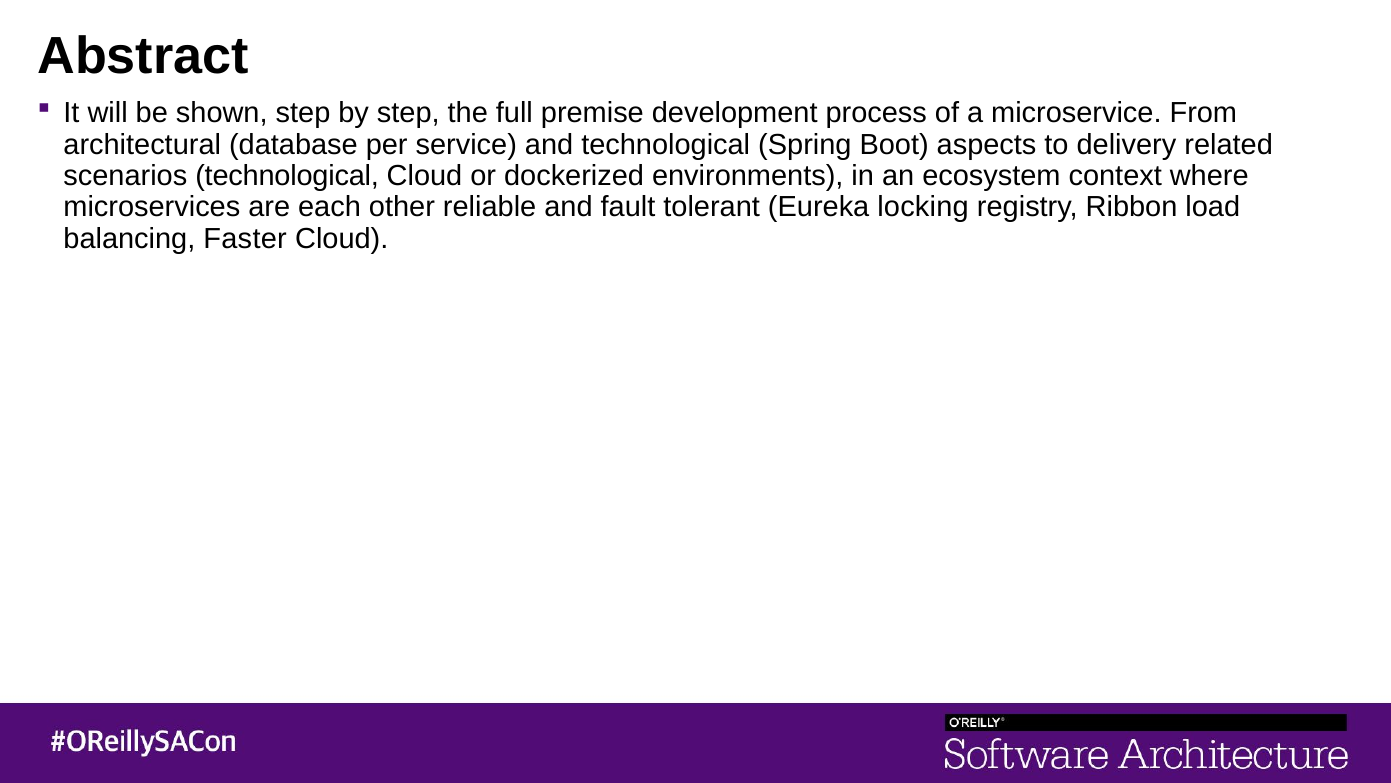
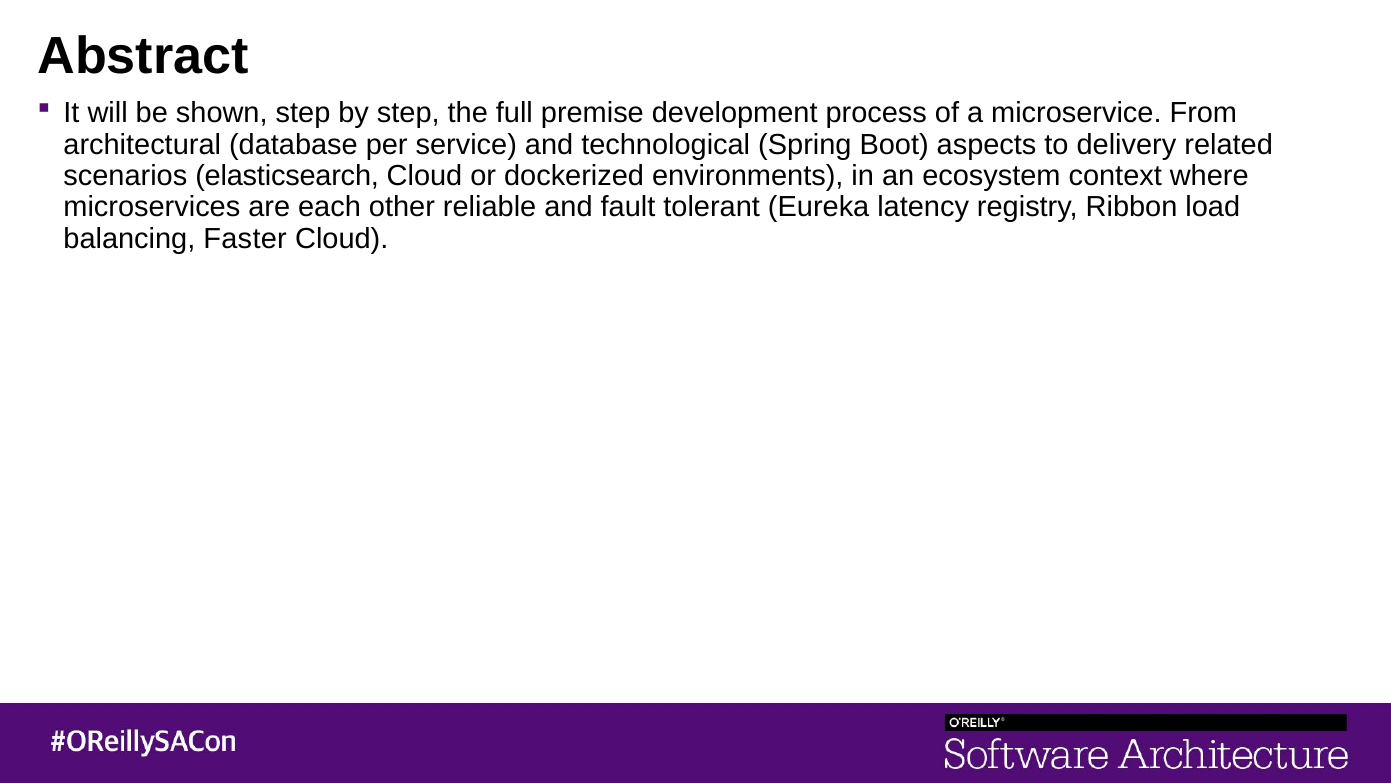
scenarios technological: technological -> elasticsearch
locking: locking -> latency
